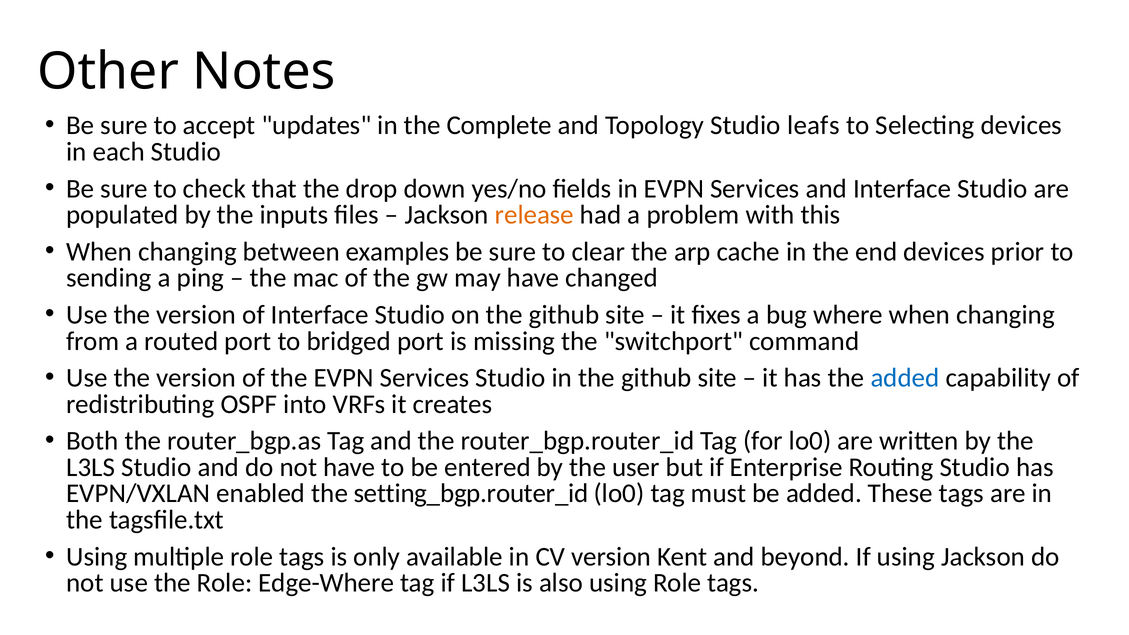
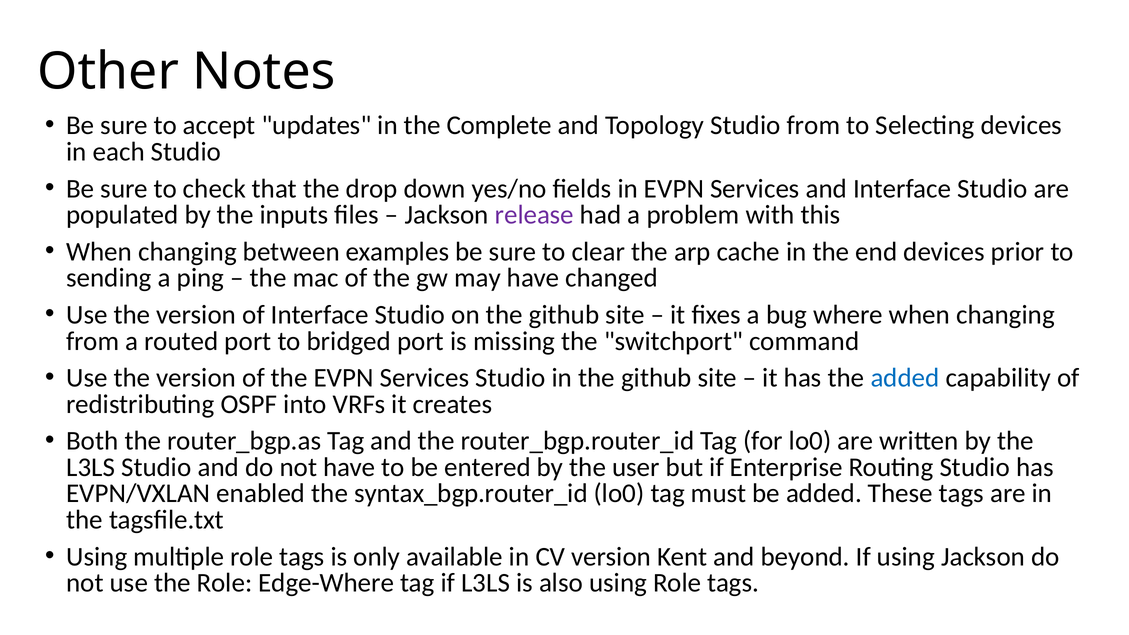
Studio leafs: leafs -> from
release colour: orange -> purple
setting_bgp.router_id: setting_bgp.router_id -> syntax_bgp.router_id
